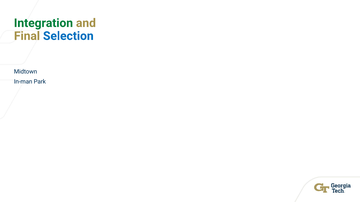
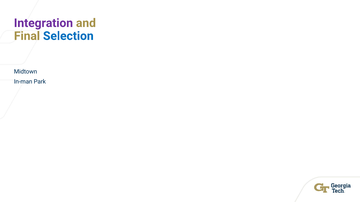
Integration colour: green -> purple
